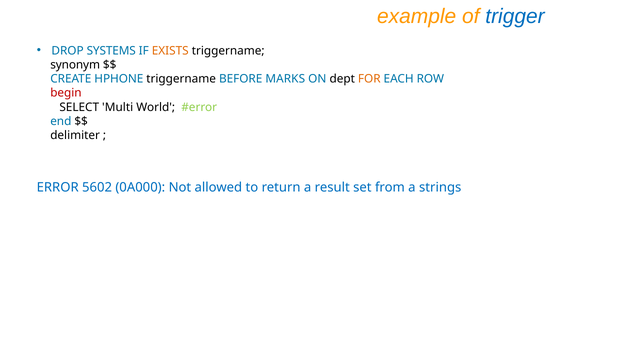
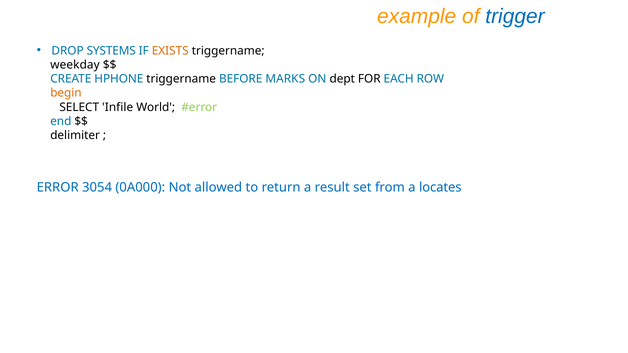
synonym: synonym -> weekday
FOR colour: orange -> black
begin colour: red -> orange
Multi: Multi -> Infile
5602: 5602 -> 3054
strings: strings -> locates
